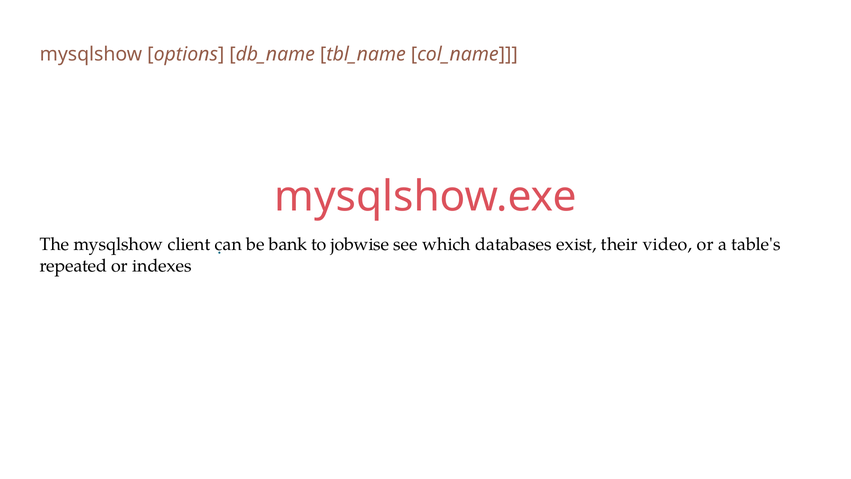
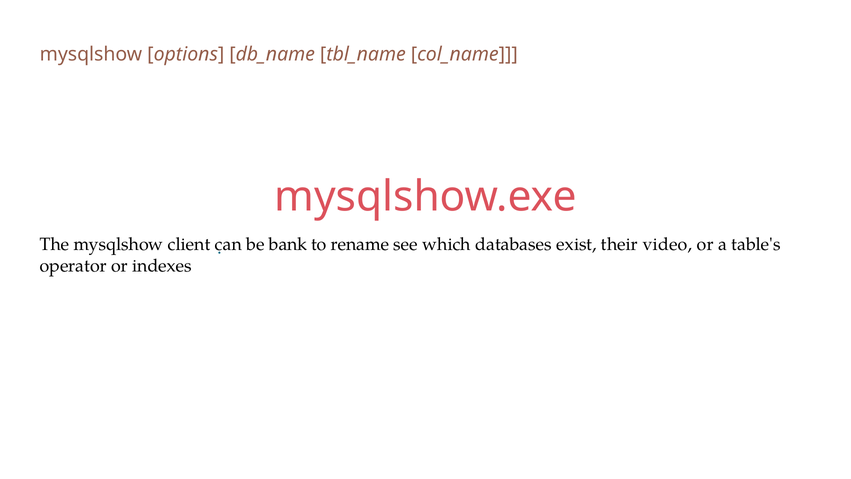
jobwise: jobwise -> rename
repeated: repeated -> operator
